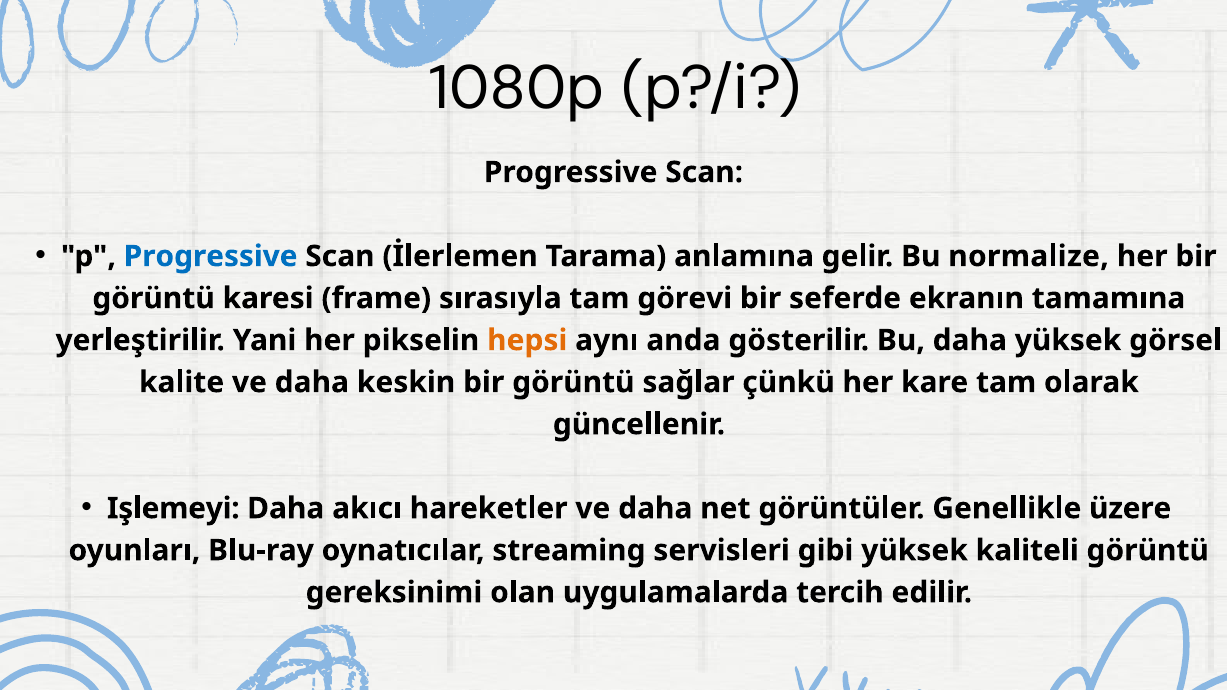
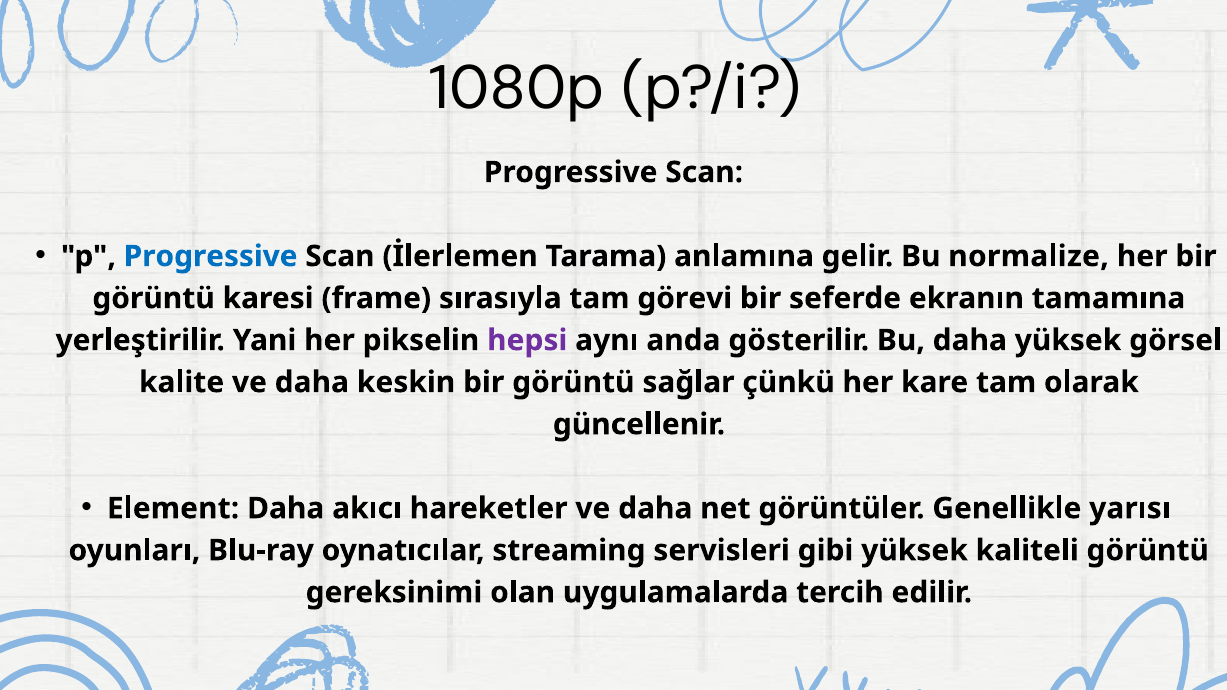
hepsi colour: orange -> purple
Işlemeyi: Işlemeyi -> Element
üzere: üzere -> yarısı
